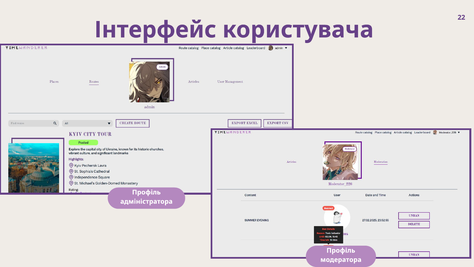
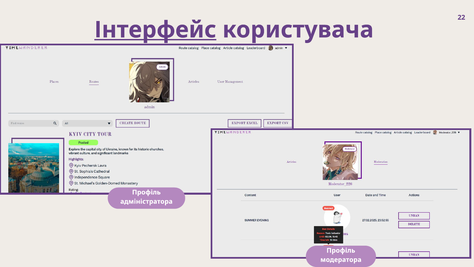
Інтерфейс underline: none -> present
